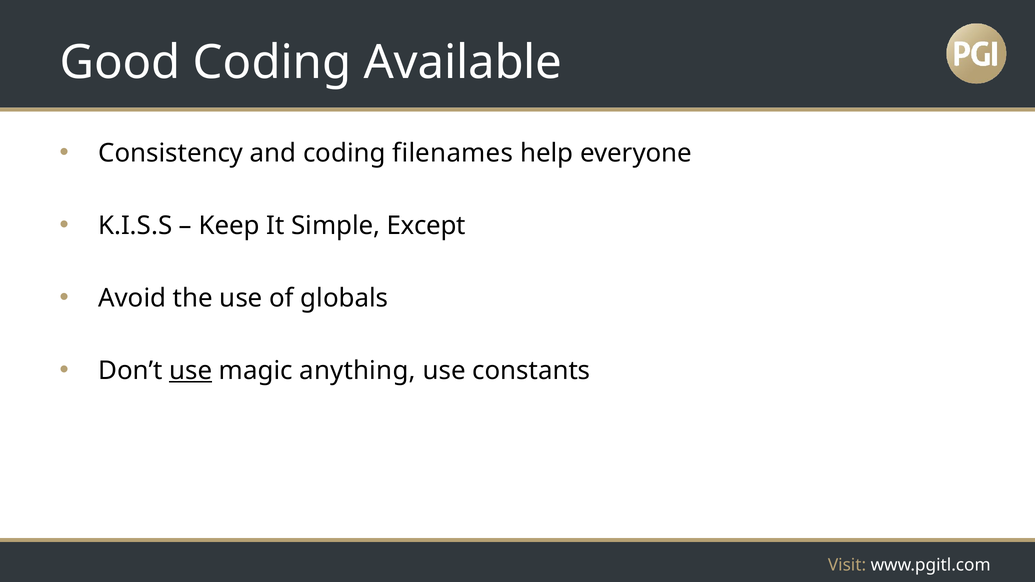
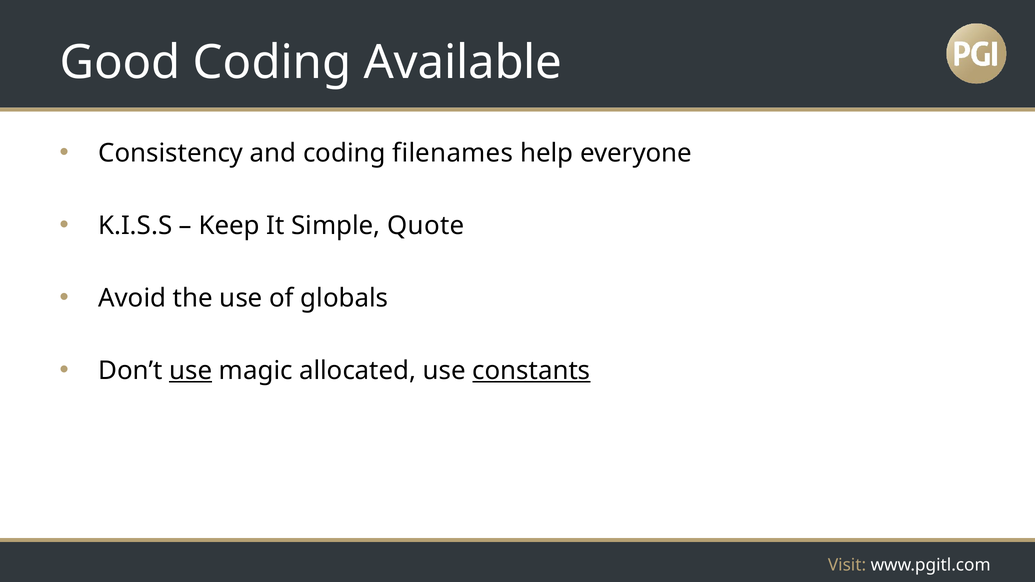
Except: Except -> Quote
anything: anything -> allocated
constants underline: none -> present
